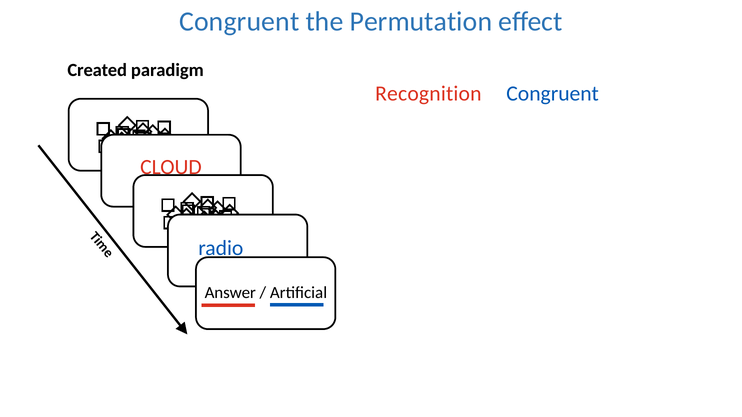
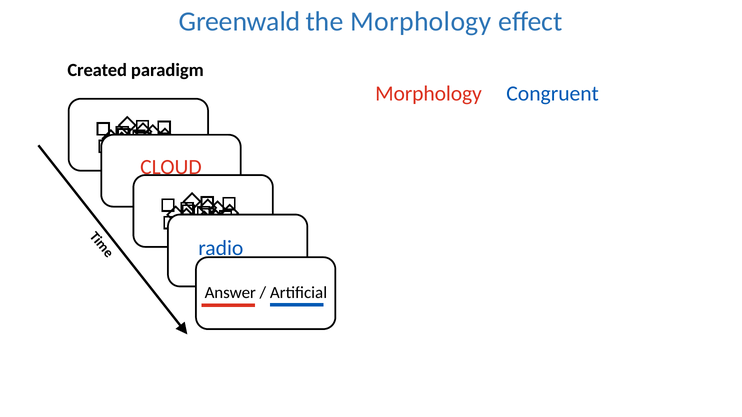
Congruent at (239, 21): Congruent -> Greenwald
the Permutation: Permutation -> Morphology
Recognition at (428, 94): Recognition -> Morphology
